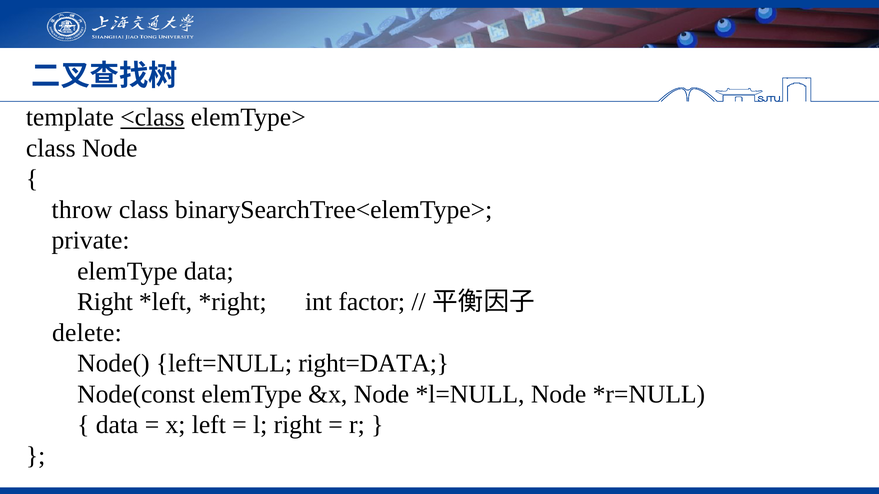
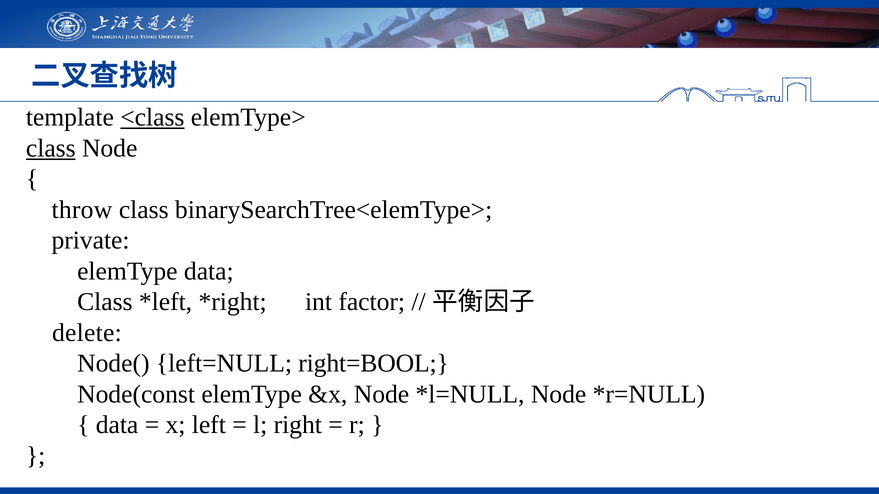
class at (51, 148) underline: none -> present
Right at (105, 302): Right -> Class
right=DATA: right=DATA -> right=BOOL
